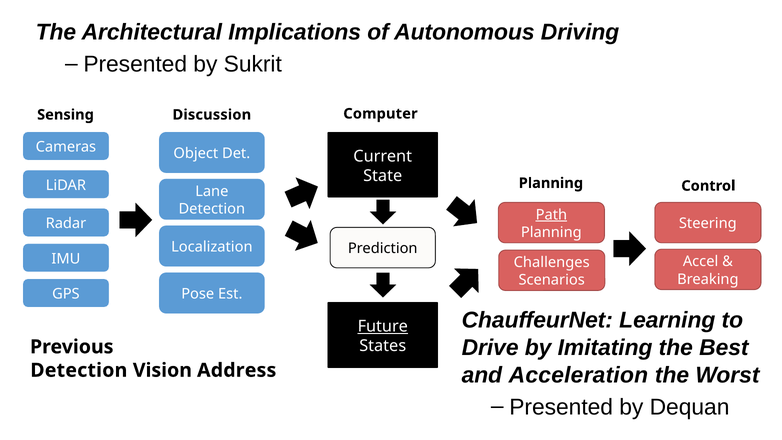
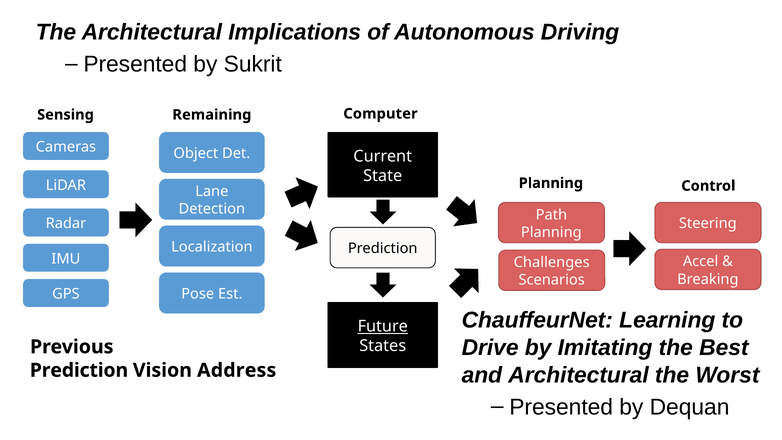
Discussion: Discussion -> Remaining
Path underline: present -> none
and Acceleration: Acceleration -> Architectural
Detection at (79, 370): Detection -> Prediction
